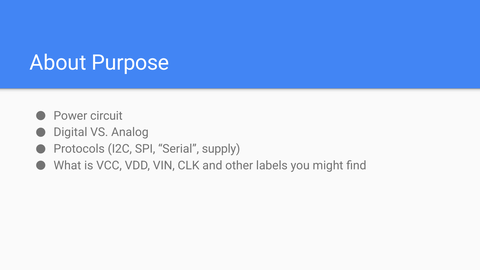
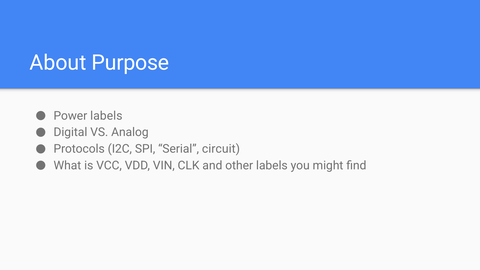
Power circuit: circuit -> labels
supply: supply -> circuit
